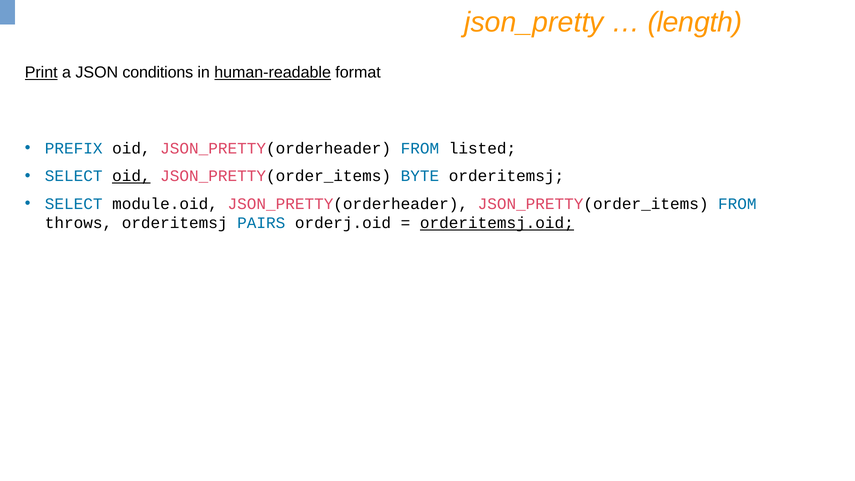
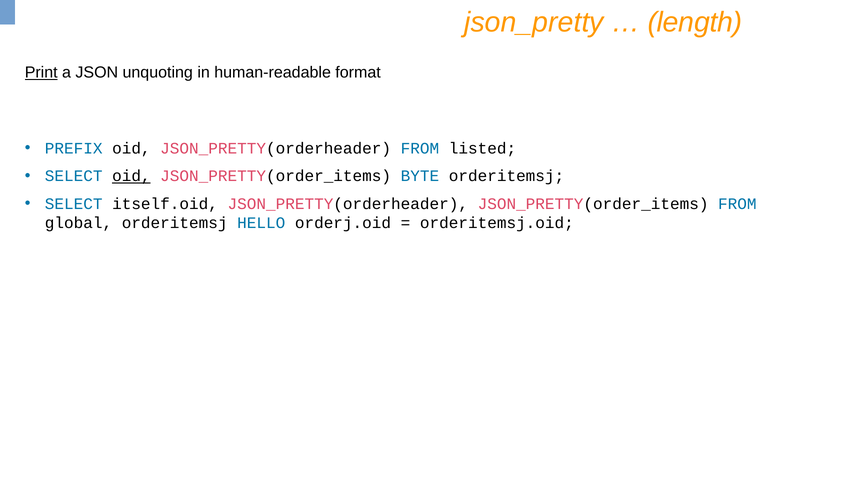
conditions: conditions -> unquoting
human-readable underline: present -> none
module.oid: module.oid -> itself.oid
throws: throws -> global
PAIRS: PAIRS -> HELLO
orderitemsj.oid underline: present -> none
